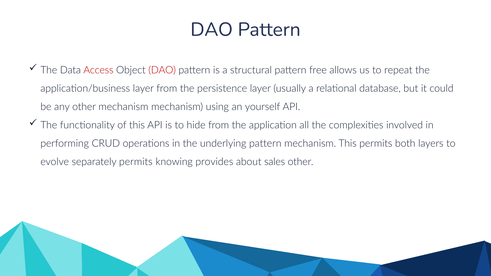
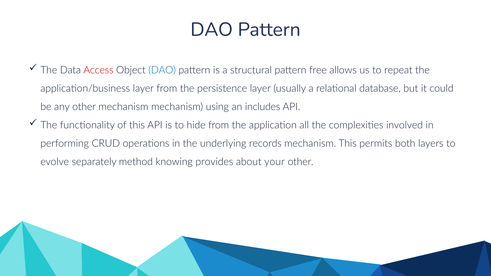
DAO at (162, 70) colour: red -> blue
yourself: yourself -> includes
underlying pattern: pattern -> records
separately permits: permits -> method
sales: sales -> your
